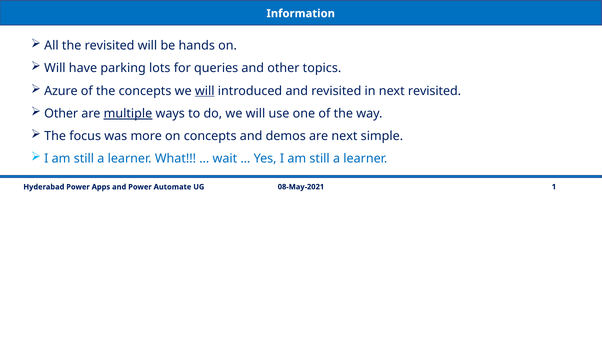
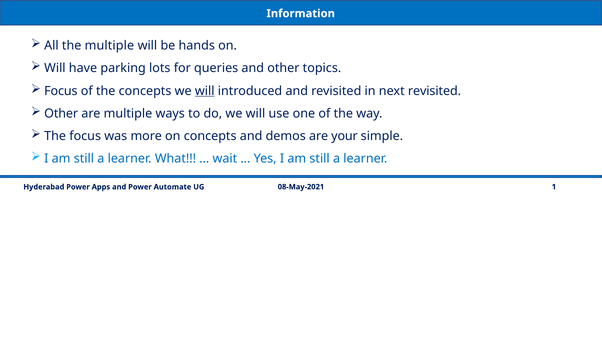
the revisited: revisited -> multiple
Azure at (61, 91): Azure -> Focus
multiple at (128, 113) underline: present -> none
are next: next -> your
